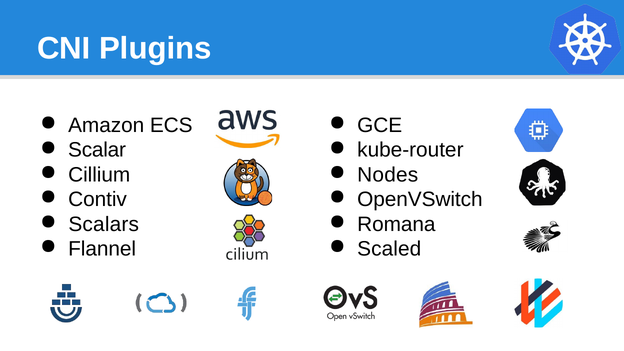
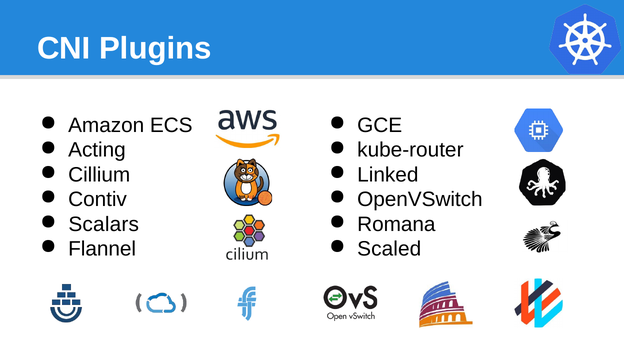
Scalar: Scalar -> Acting
Nodes: Nodes -> Linked
